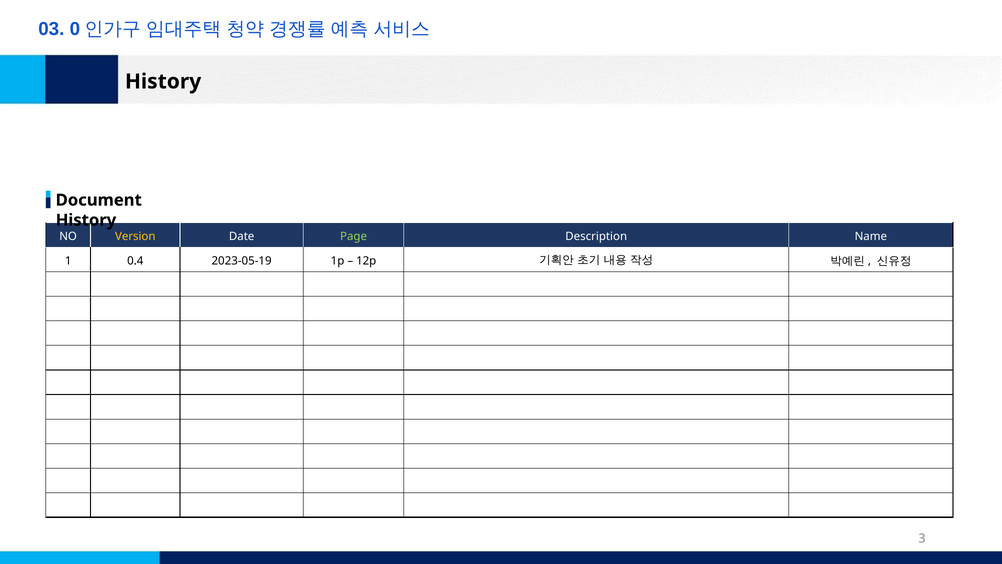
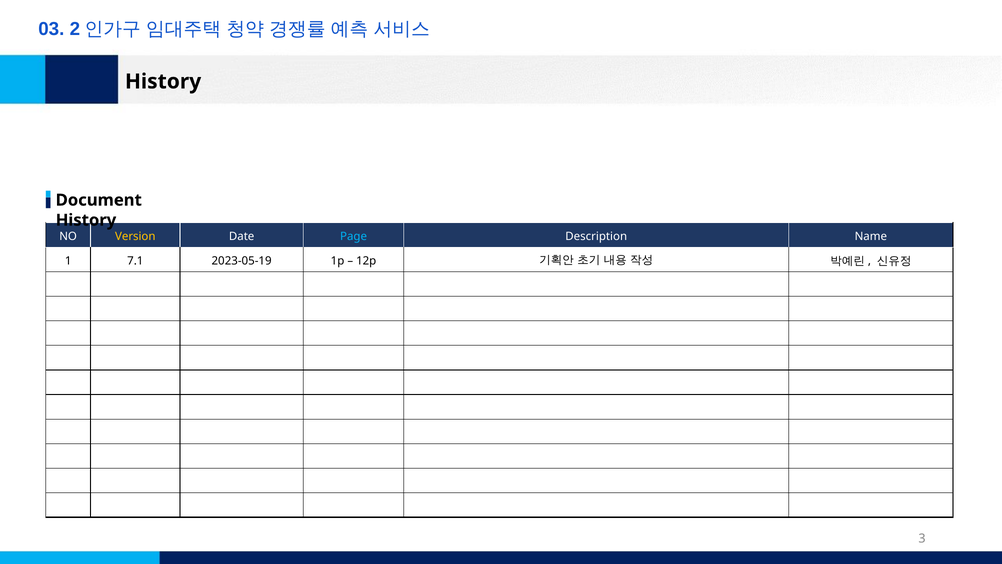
0: 0 -> 2
Page colour: light green -> light blue
0.4: 0.4 -> 7.1
